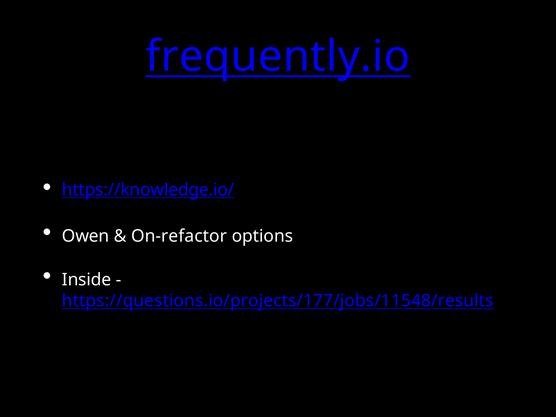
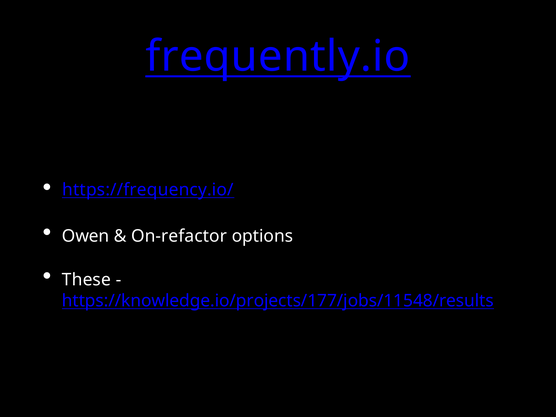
https://knowledge.io/: https://knowledge.io/ -> https://frequency.io/
Inside: Inside -> These
https://questions.io/projects/177/jobs/11548/results: https://questions.io/projects/177/jobs/11548/results -> https://knowledge.io/projects/177/jobs/11548/results
